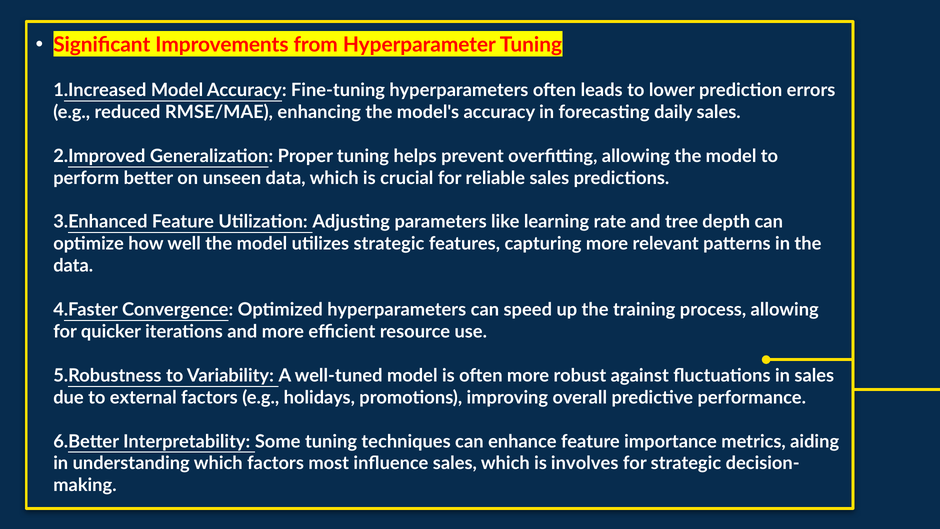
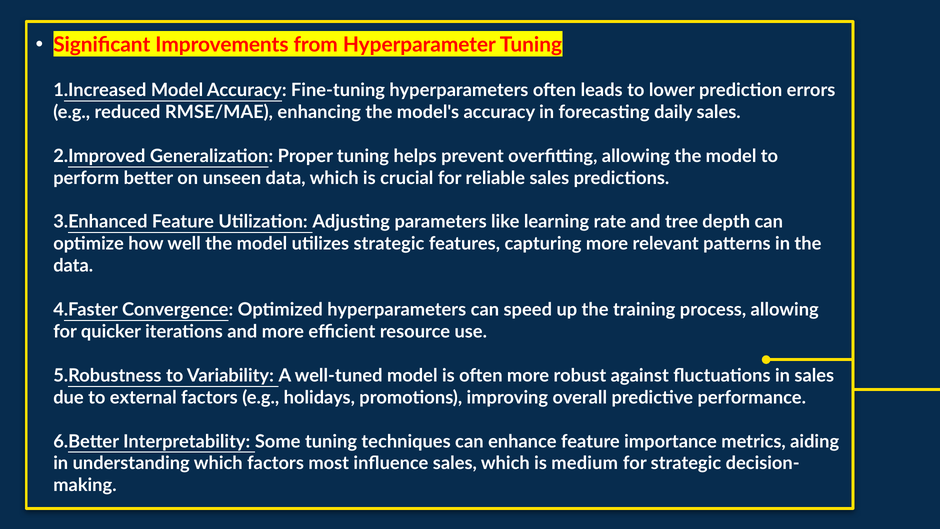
involves: involves -> medium
